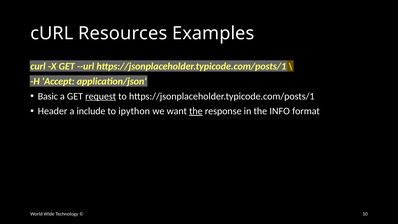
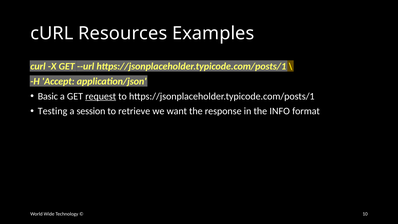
Header: Header -> Testing
include: include -> session
ipython: ipython -> retrieve
the at (196, 111) underline: present -> none
